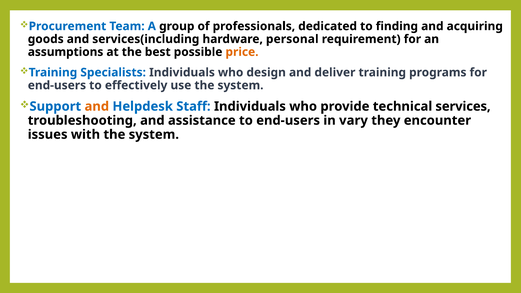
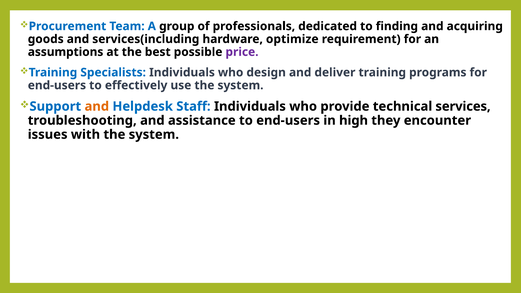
personal: personal -> optimize
price colour: orange -> purple
vary: vary -> high
